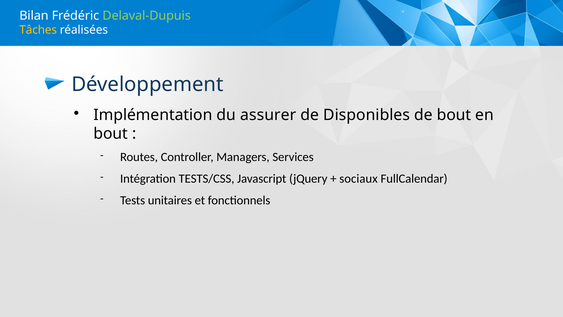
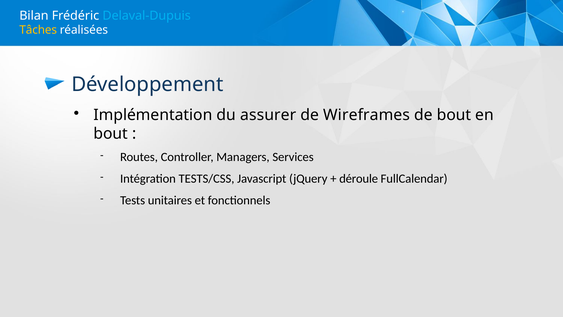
Delaval-Dupuis colour: light green -> light blue
Disponibles: Disponibles -> Wireframes
sociaux: sociaux -> déroule
